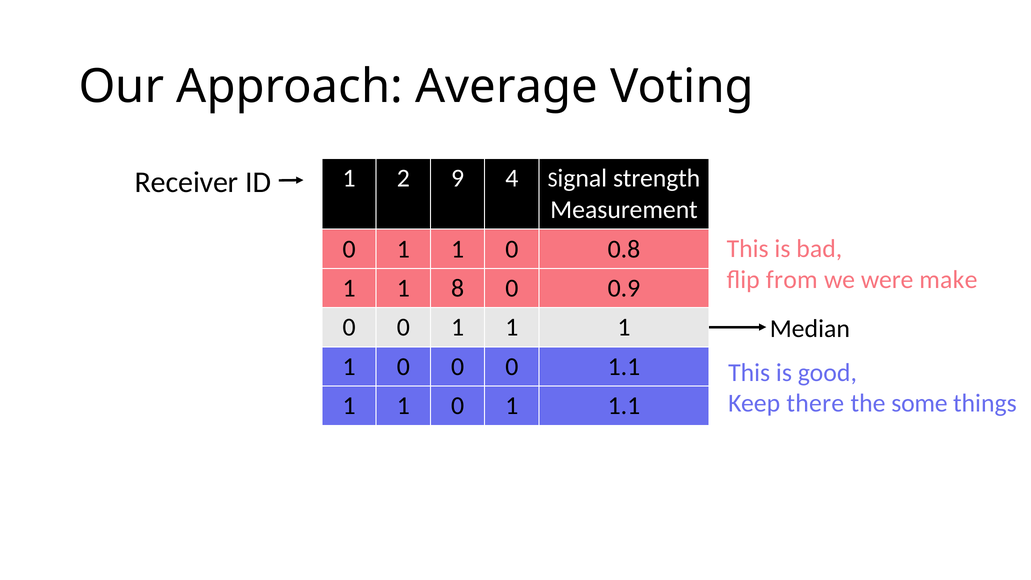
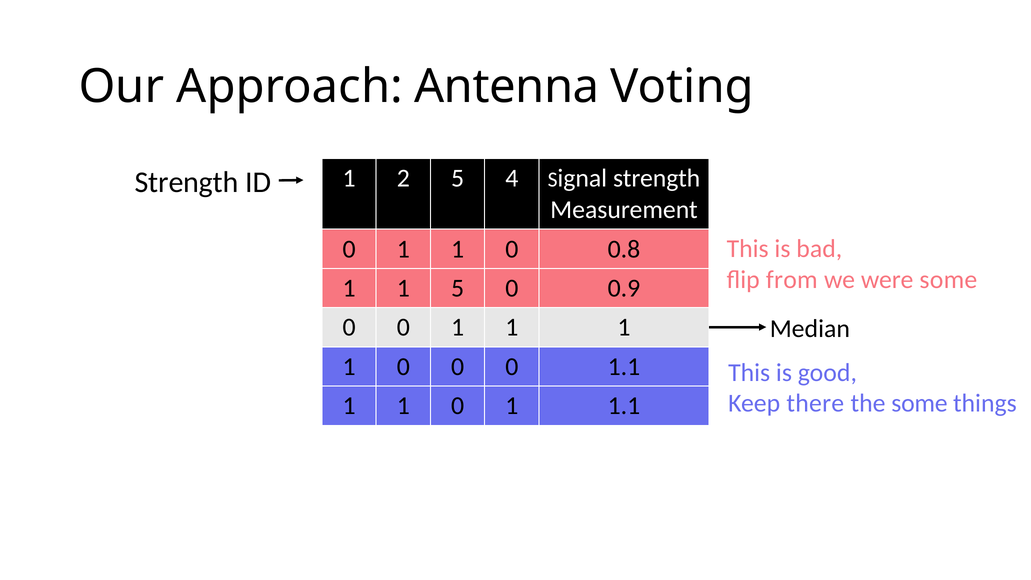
Average: Average -> Antenna
2 9: 9 -> 5
Receiver at (187, 182): Receiver -> Strength
were make: make -> some
1 8: 8 -> 5
